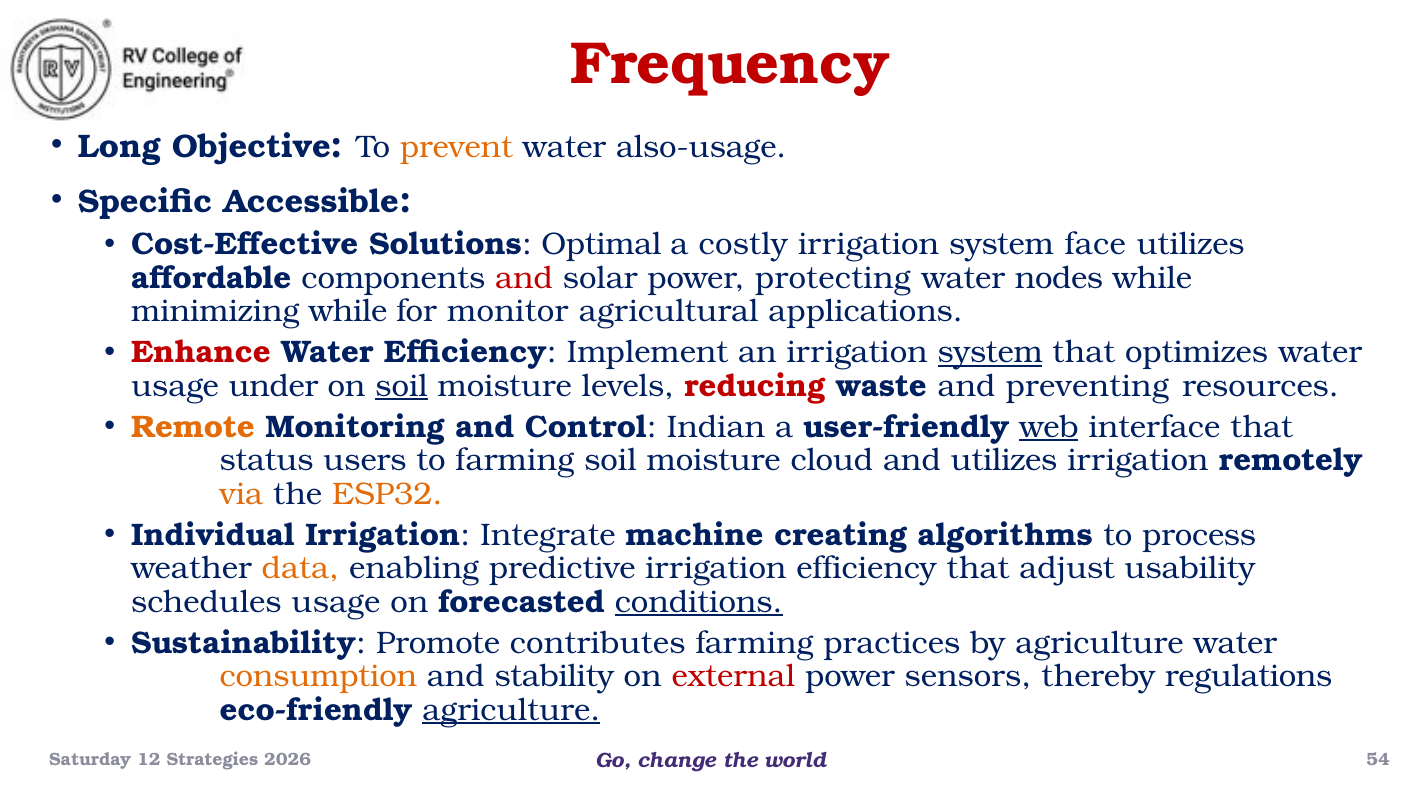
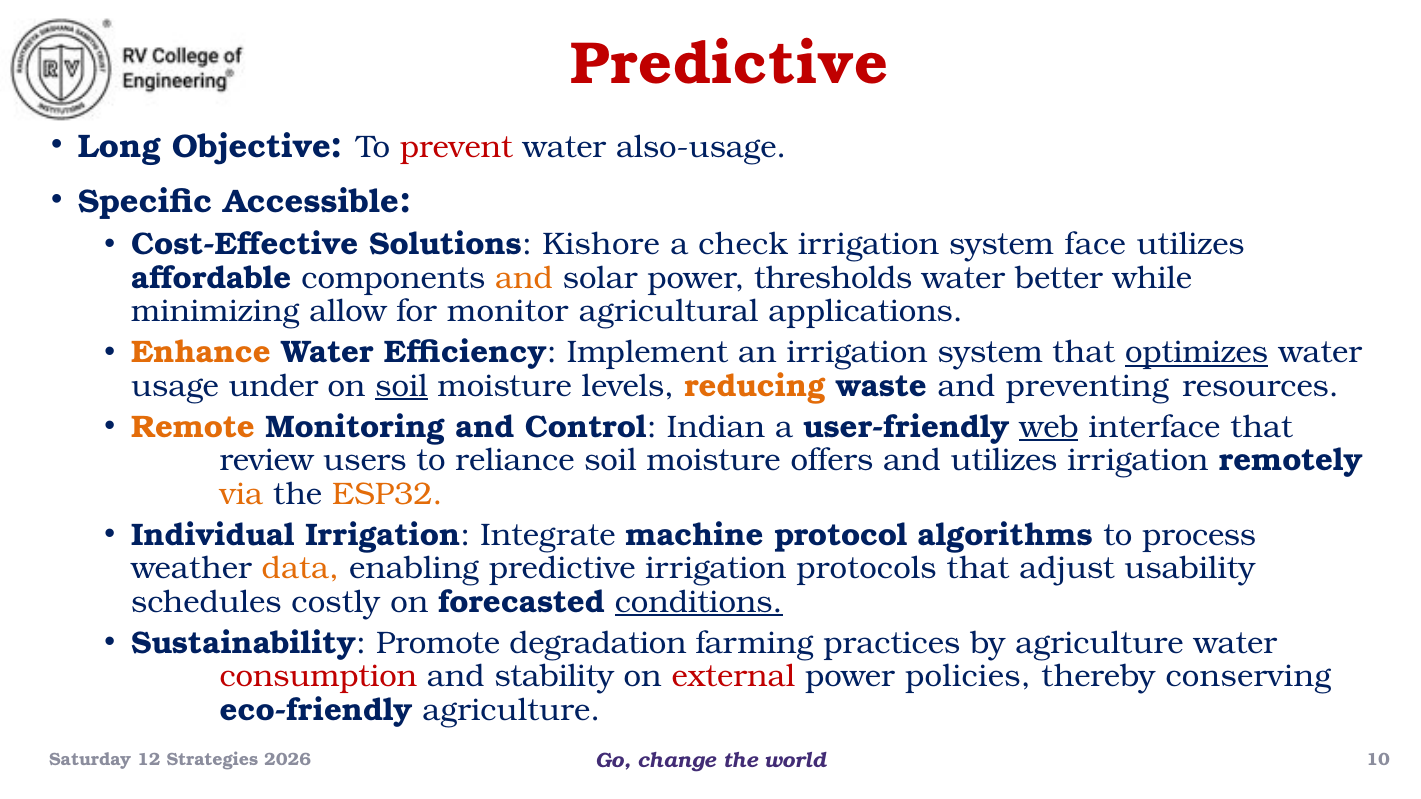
Frequency at (730, 64): Frequency -> Predictive
prevent colour: orange -> red
Optimal: Optimal -> Kishore
costly: costly -> check
and at (524, 278) colour: red -> orange
protecting: protecting -> thresholds
nodes: nodes -> better
minimizing while: while -> allow
Enhance colour: red -> orange
system at (990, 352) underline: present -> none
optimizes underline: none -> present
reducing colour: red -> orange
status: status -> review
to farming: farming -> reliance
cloud: cloud -> offers
creating: creating -> protocol
irrigation efficiency: efficiency -> protocols
schedules usage: usage -> costly
contributes: contributes -> degradation
consumption colour: orange -> red
sensors: sensors -> policies
regulations: regulations -> conserving
agriculture at (511, 710) underline: present -> none
54: 54 -> 10
